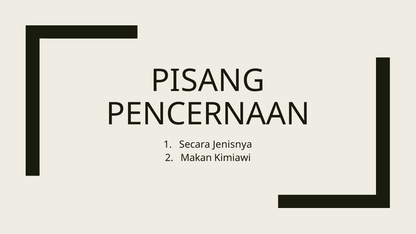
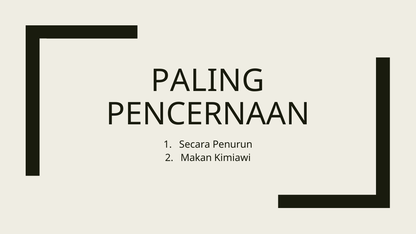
PISANG: PISANG -> PALING
Jenisnya: Jenisnya -> Penurun
